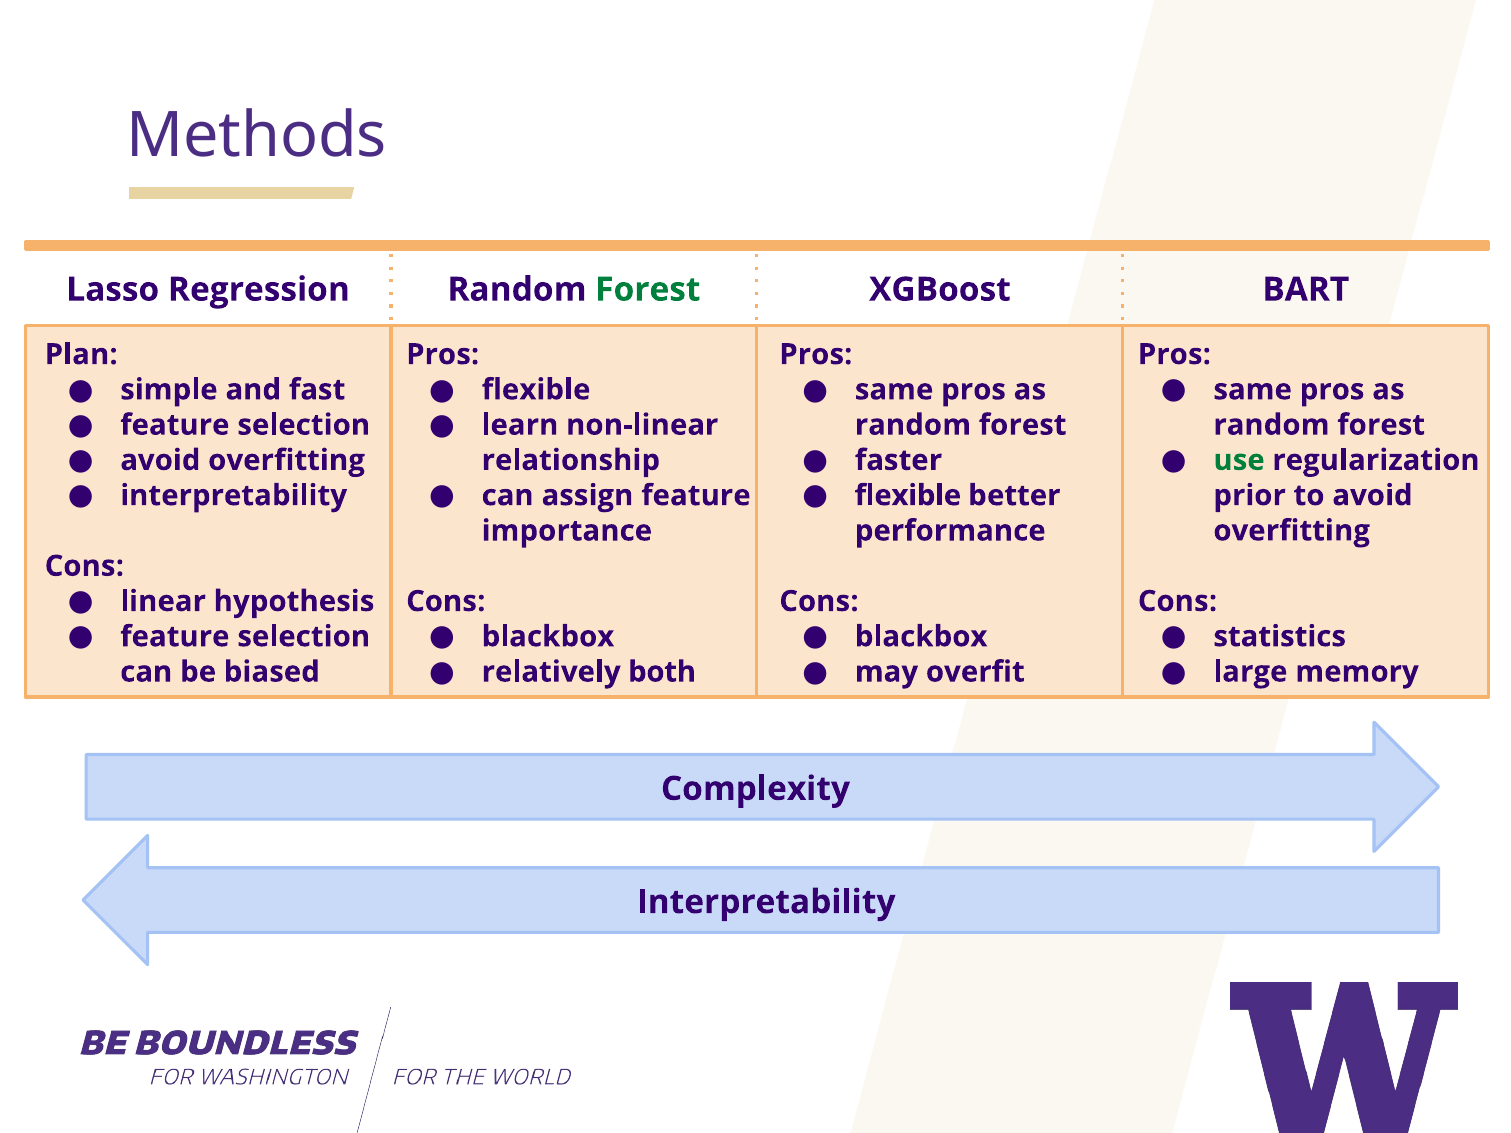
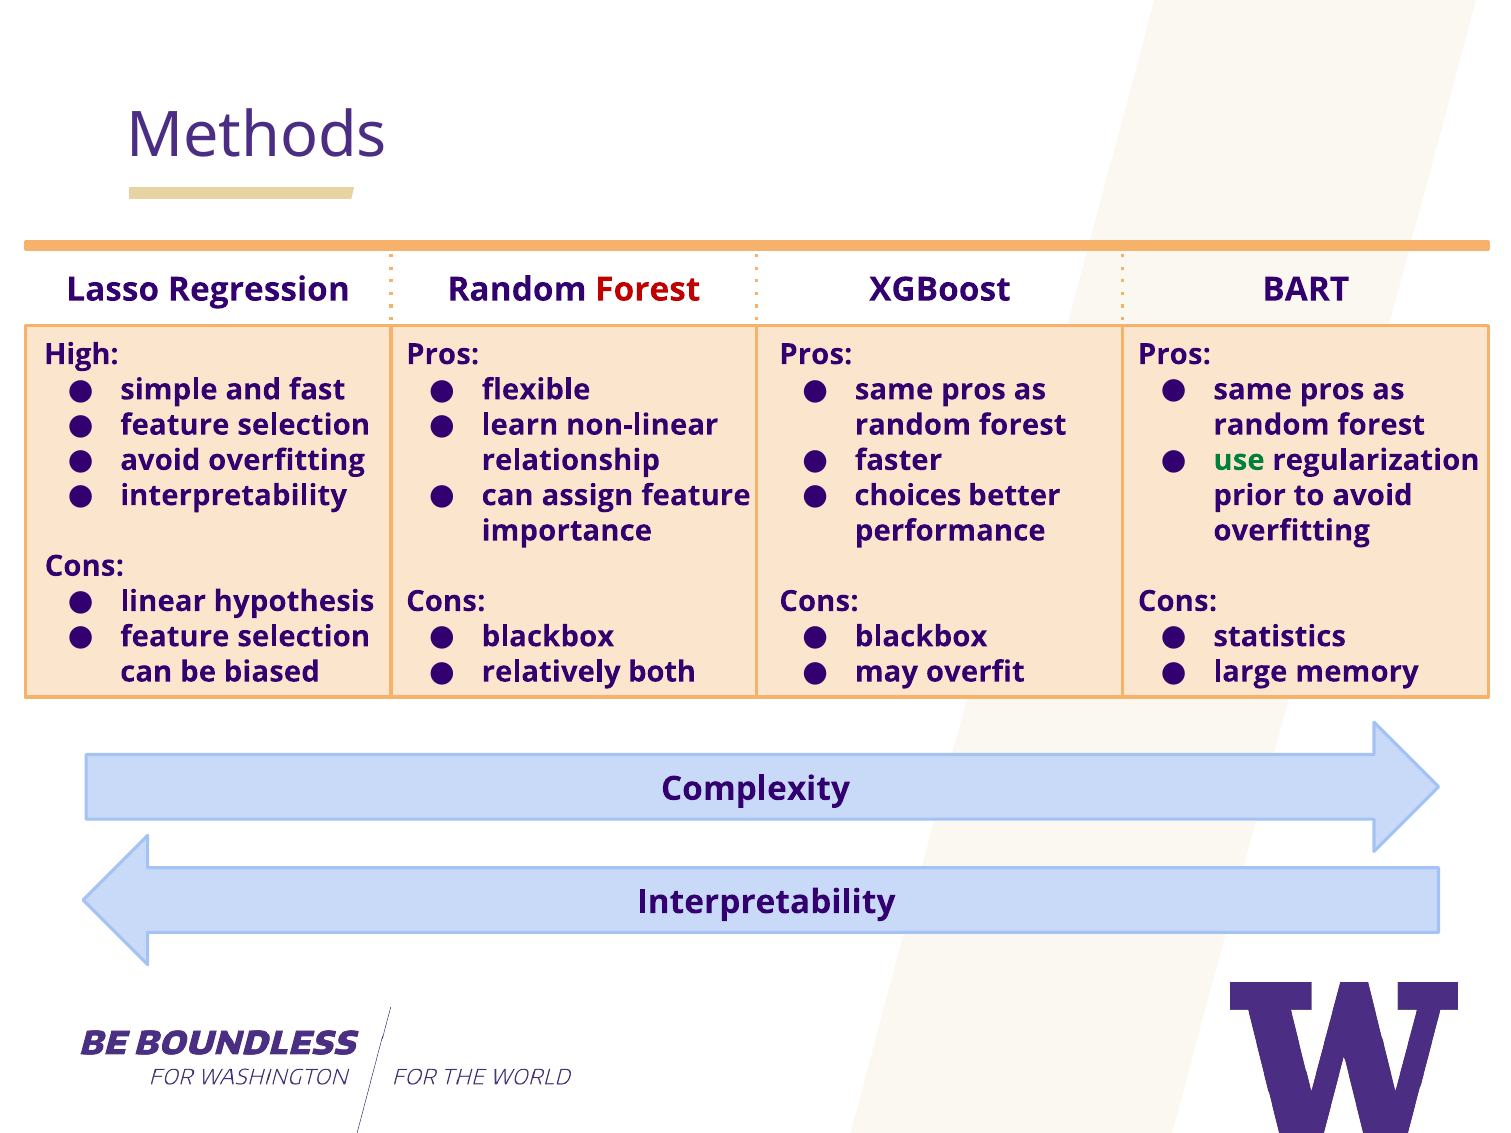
Forest at (648, 290) colour: green -> red
Plan: Plan -> High
flexible at (908, 496): flexible -> choices
